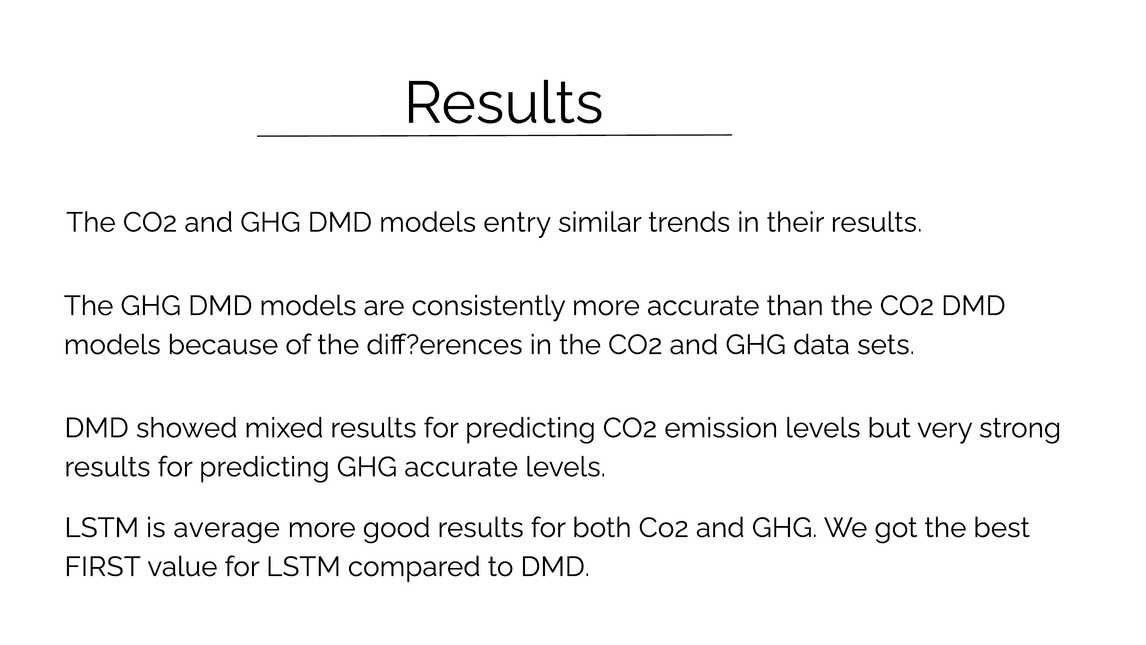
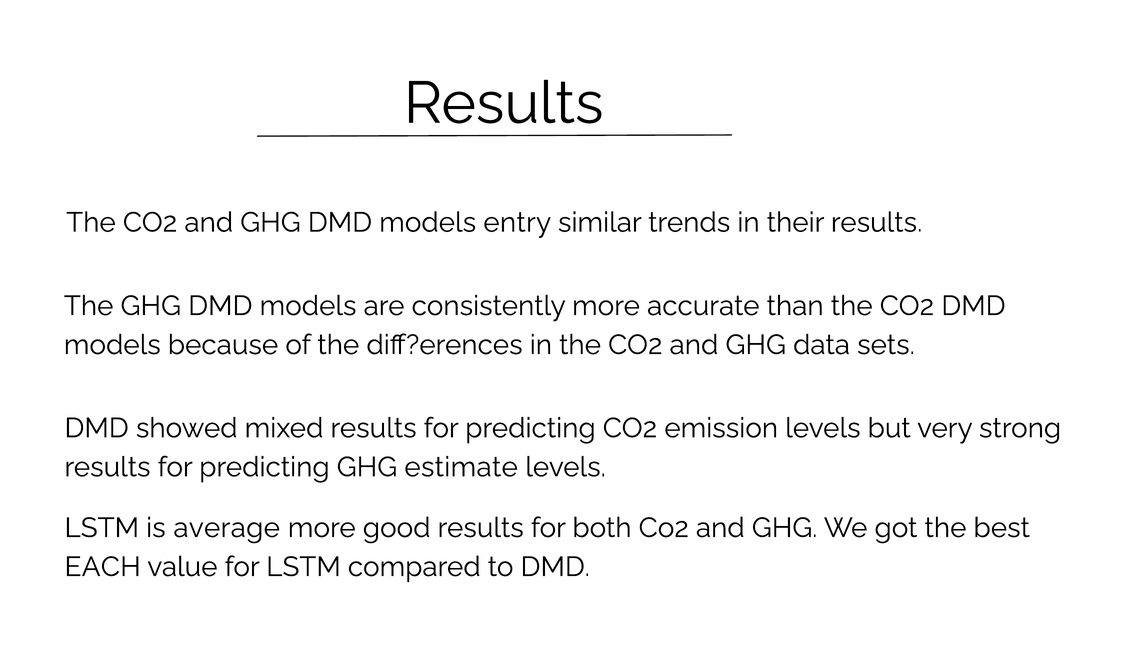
GHG accurate: accurate -> estimate
FIRST: FIRST -> EACH
